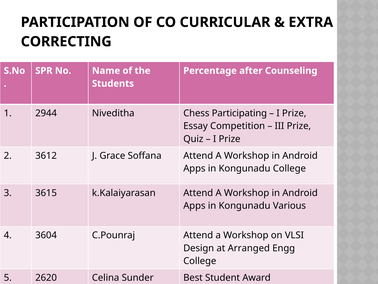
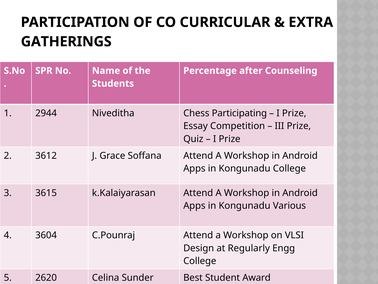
CORRECTING: CORRECTING -> GATHERINGS
Arranged: Arranged -> Regularly
